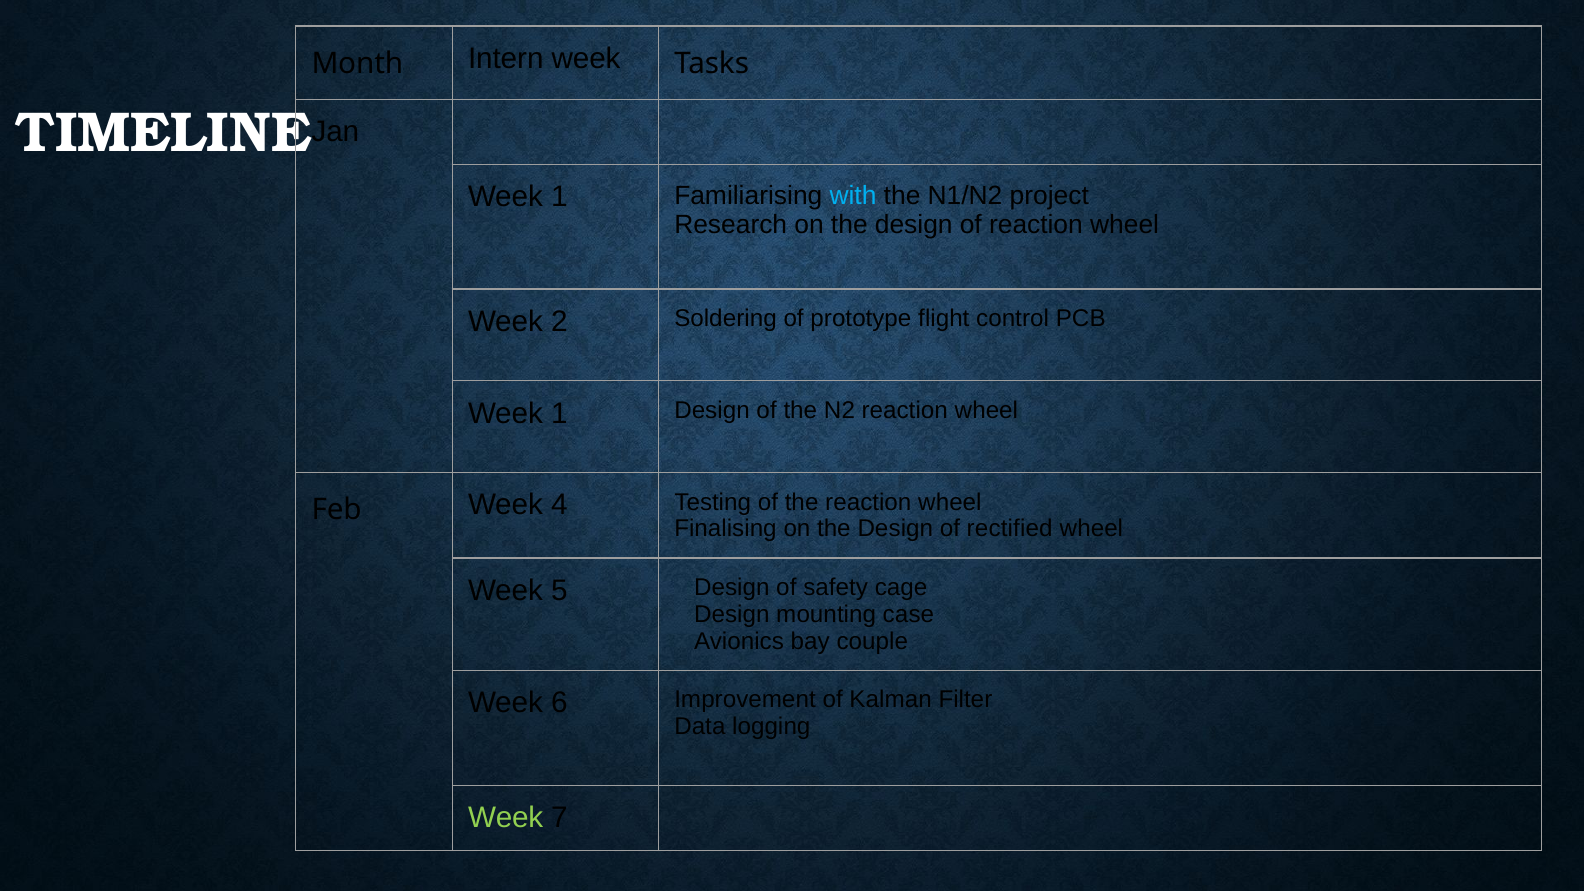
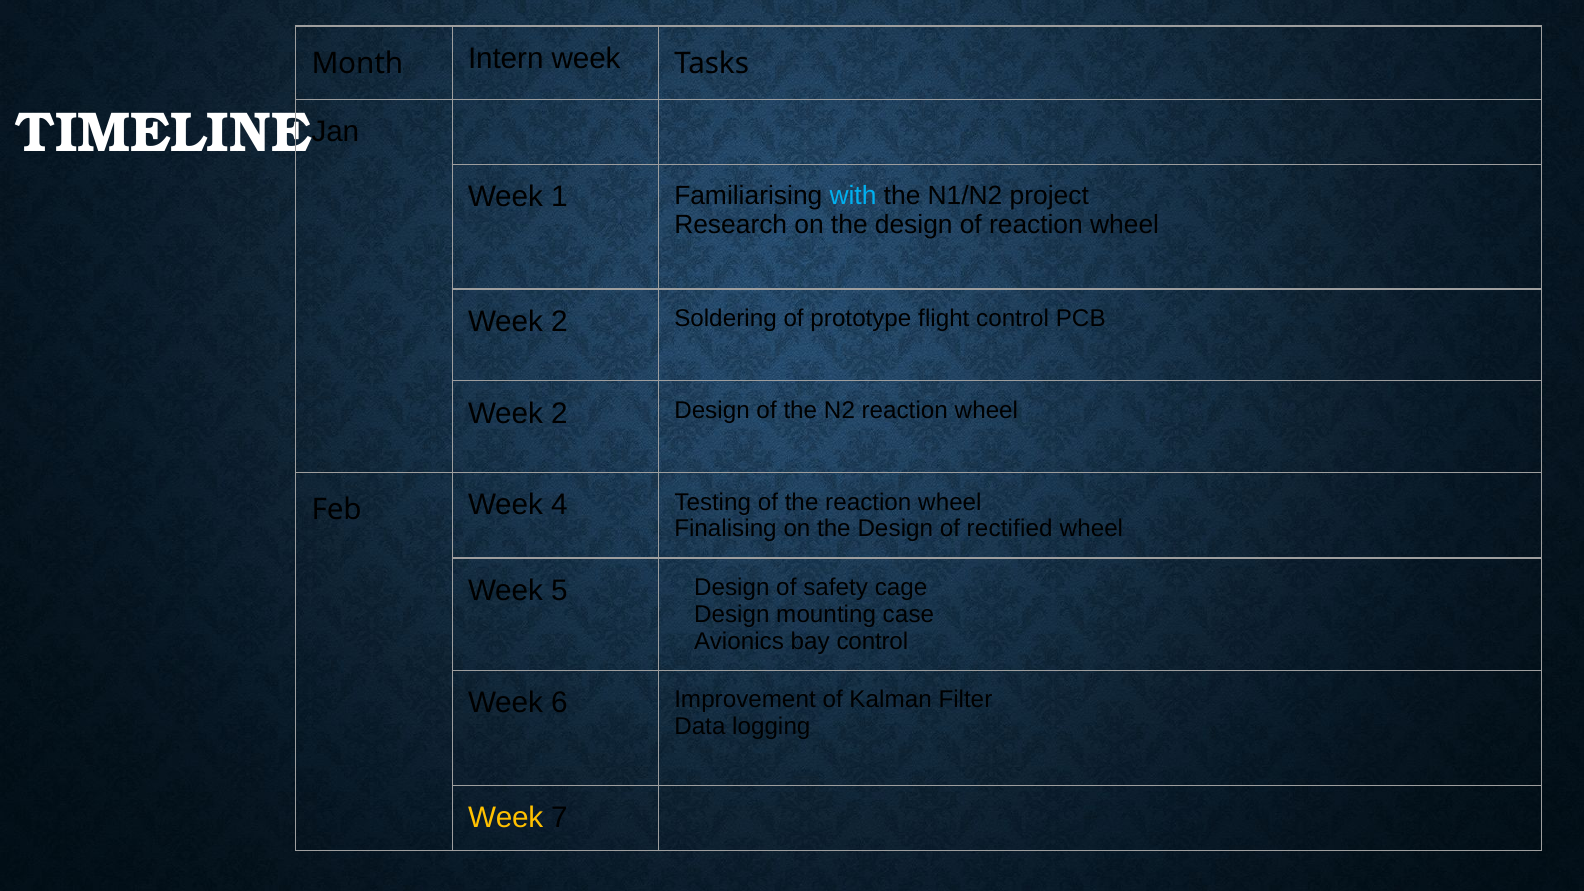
1 at (559, 413): 1 -> 2
bay couple: couple -> control
Week at (506, 818) colour: light green -> yellow
